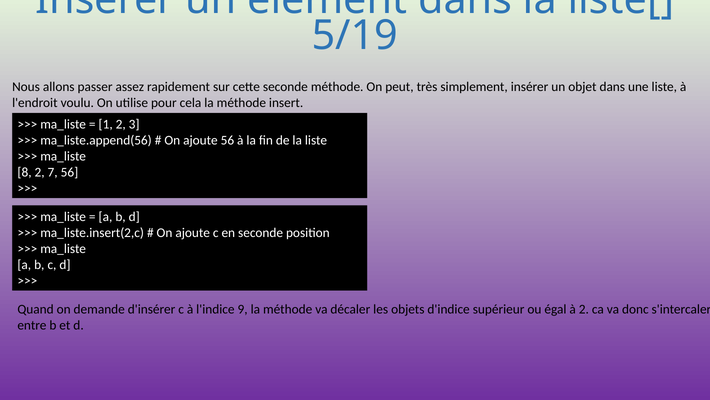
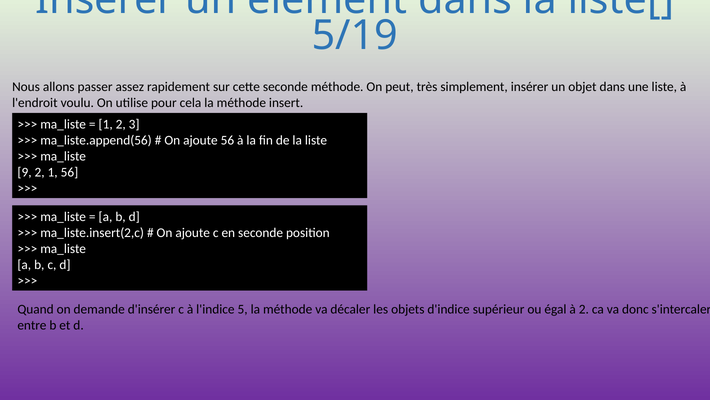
8: 8 -> 9
2 7: 7 -> 1
9: 9 -> 5
